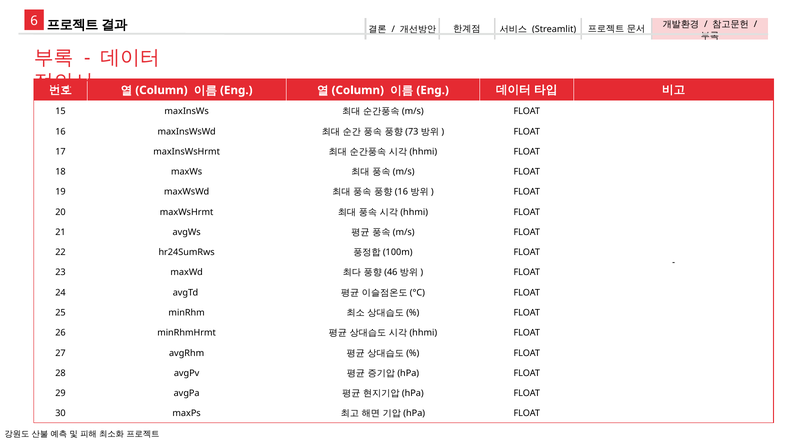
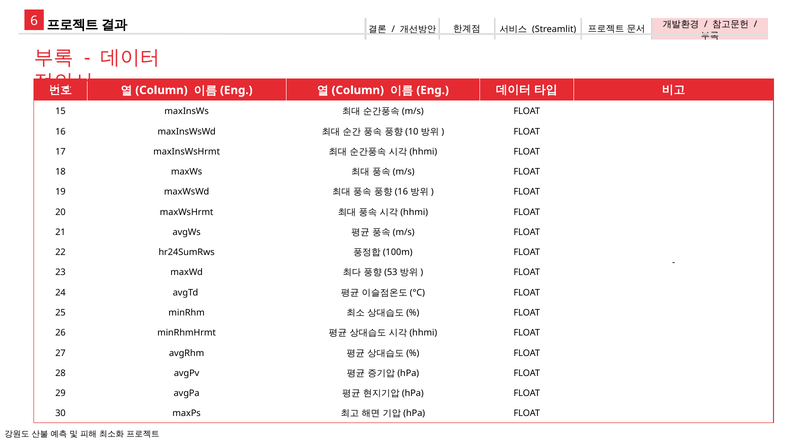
73: 73 -> 10
46: 46 -> 53
